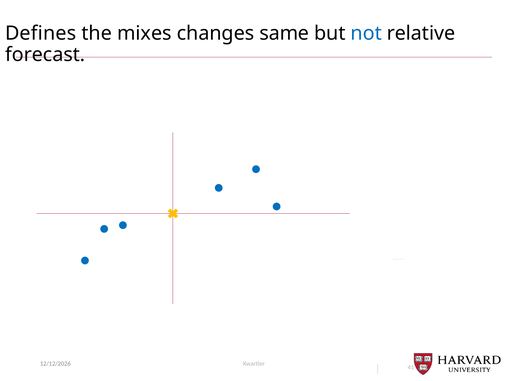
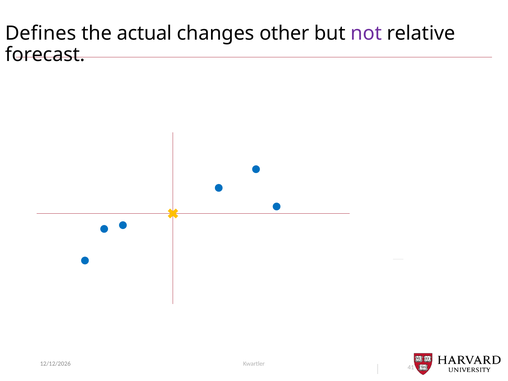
mixes: mixes -> actual
same: same -> other
not colour: blue -> purple
